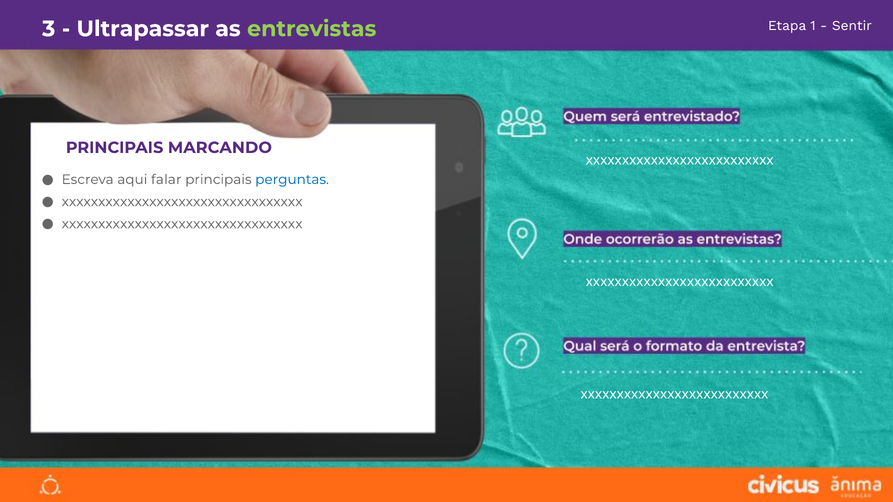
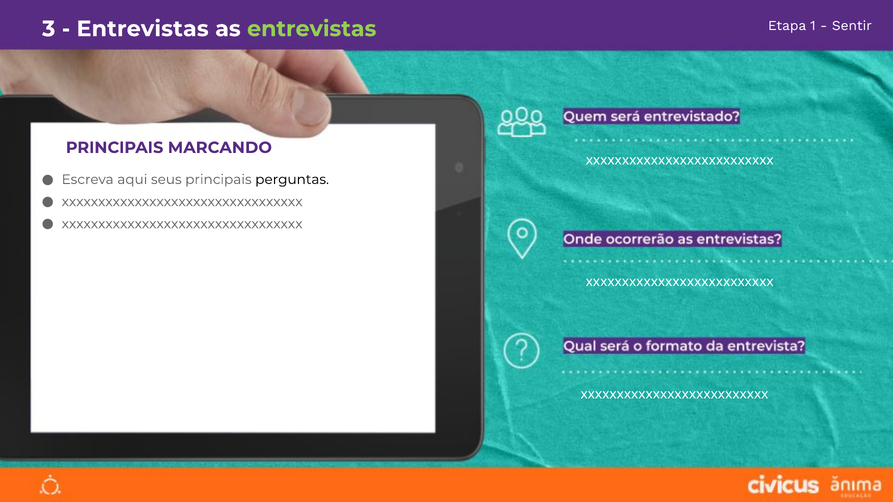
Ultrapassar at (143, 29): Ultrapassar -> Entrevistas
falar: falar -> seus
perguntas colour: blue -> black
